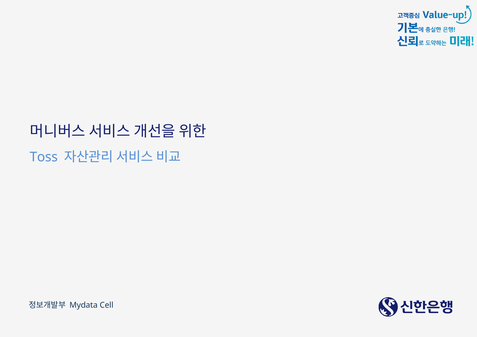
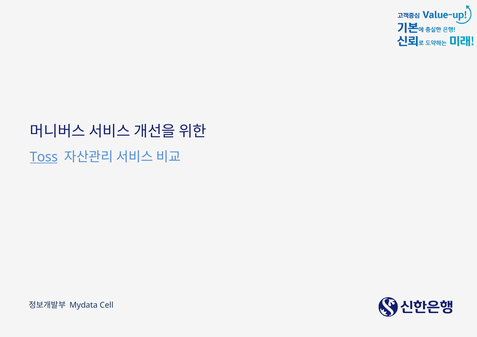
Toss underline: none -> present
